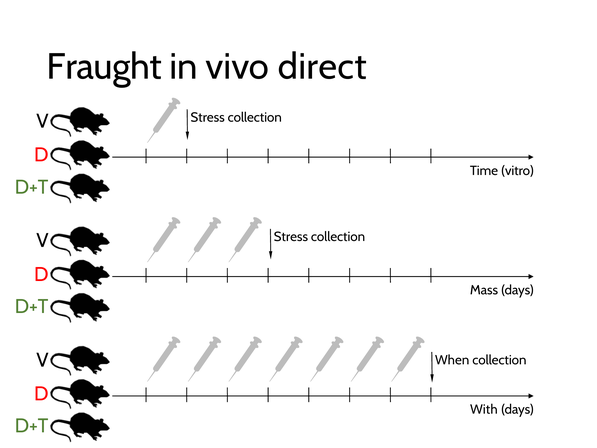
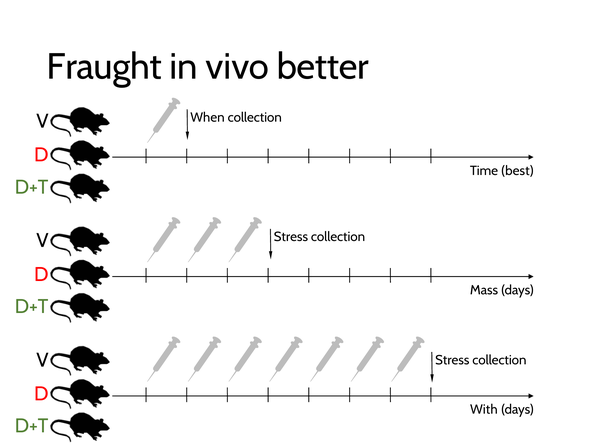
direct: direct -> better
Stress at (208, 117): Stress -> When
vitro: vitro -> best
When at (452, 360): When -> Stress
